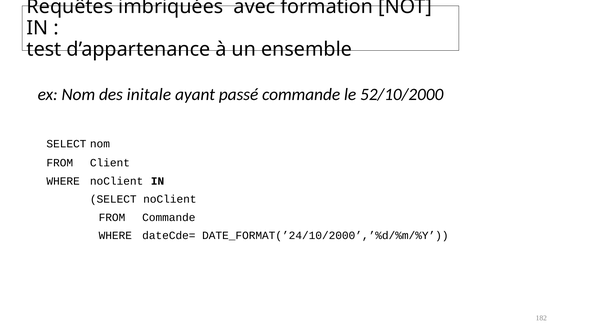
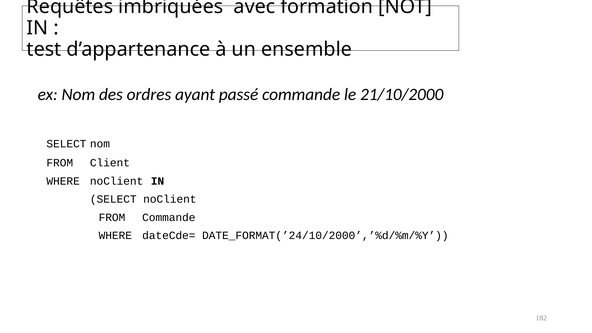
initale: initale -> ordres
52/10/2000: 52/10/2000 -> 21/10/2000
